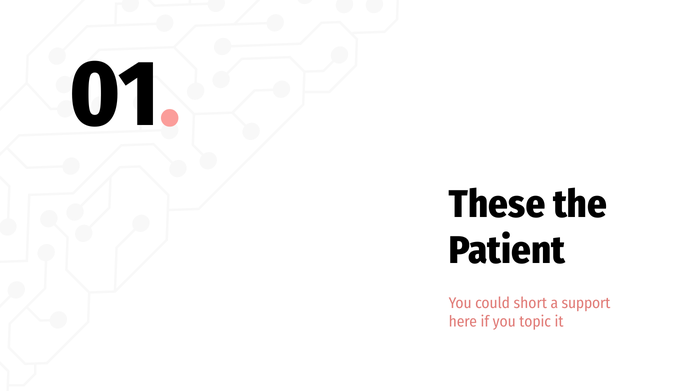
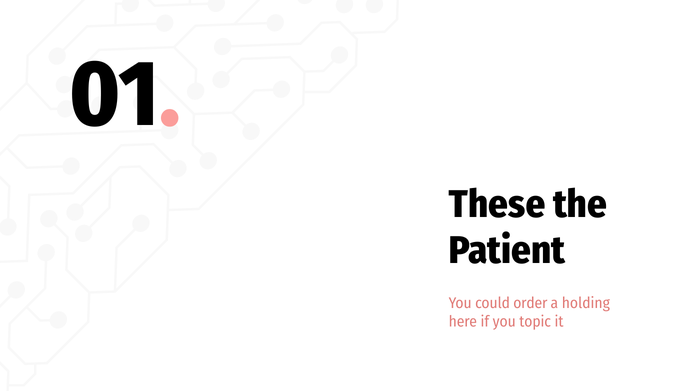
short: short -> order
support: support -> holding
